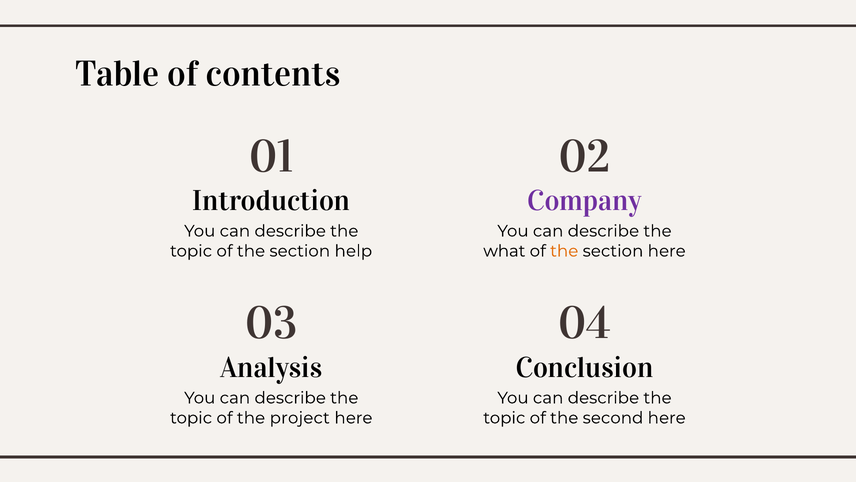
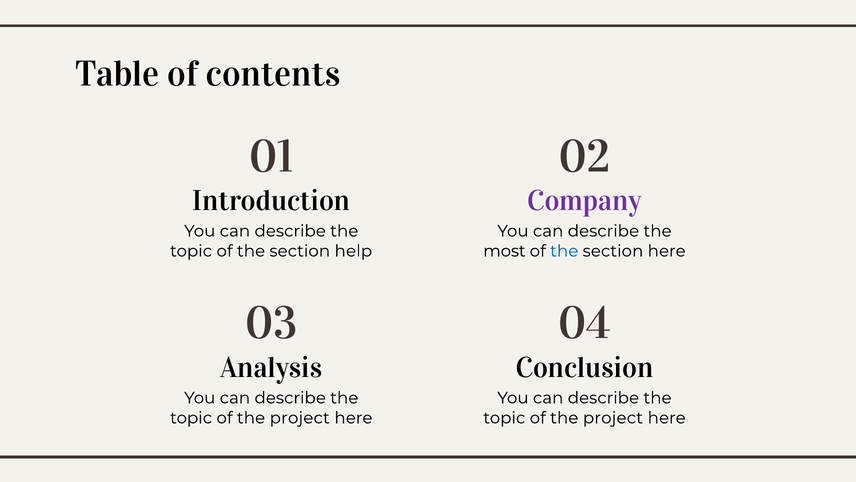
what: what -> most
the at (564, 251) colour: orange -> blue
second at (613, 418): second -> project
